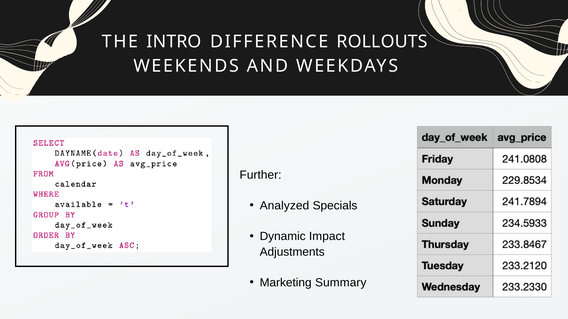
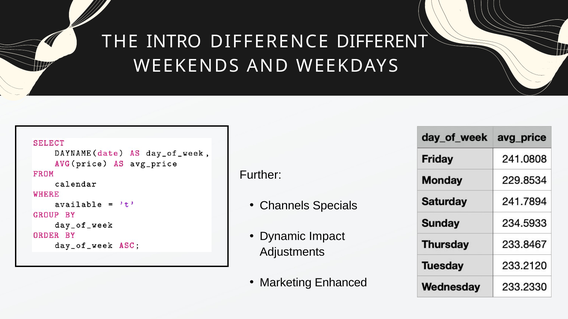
ROLLOUTS: ROLLOUTS -> DIFFERENT
Analyzed: Analyzed -> Channels
Summary: Summary -> Enhanced
